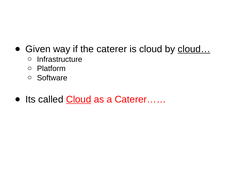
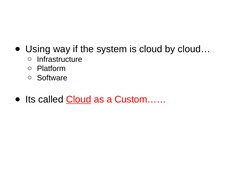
Given: Given -> Using
caterer: caterer -> system
cloud… underline: present -> none
Caterer……: Caterer…… -> Custom……
